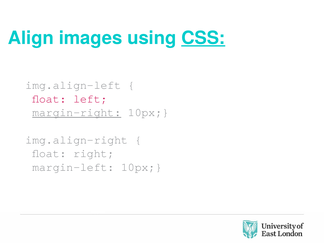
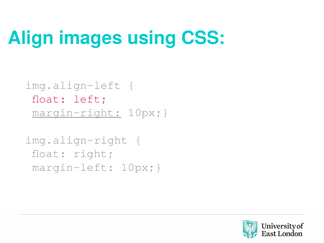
CSS underline: present -> none
